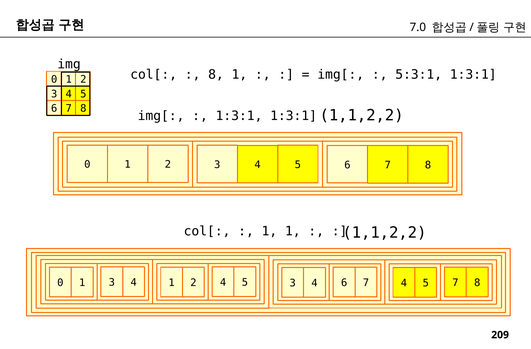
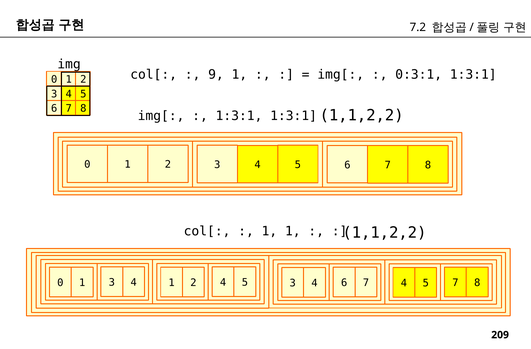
7.0: 7.0 -> 7.2
8 at (216, 75): 8 -> 9
5:3:1: 5:3:1 -> 0:3:1
